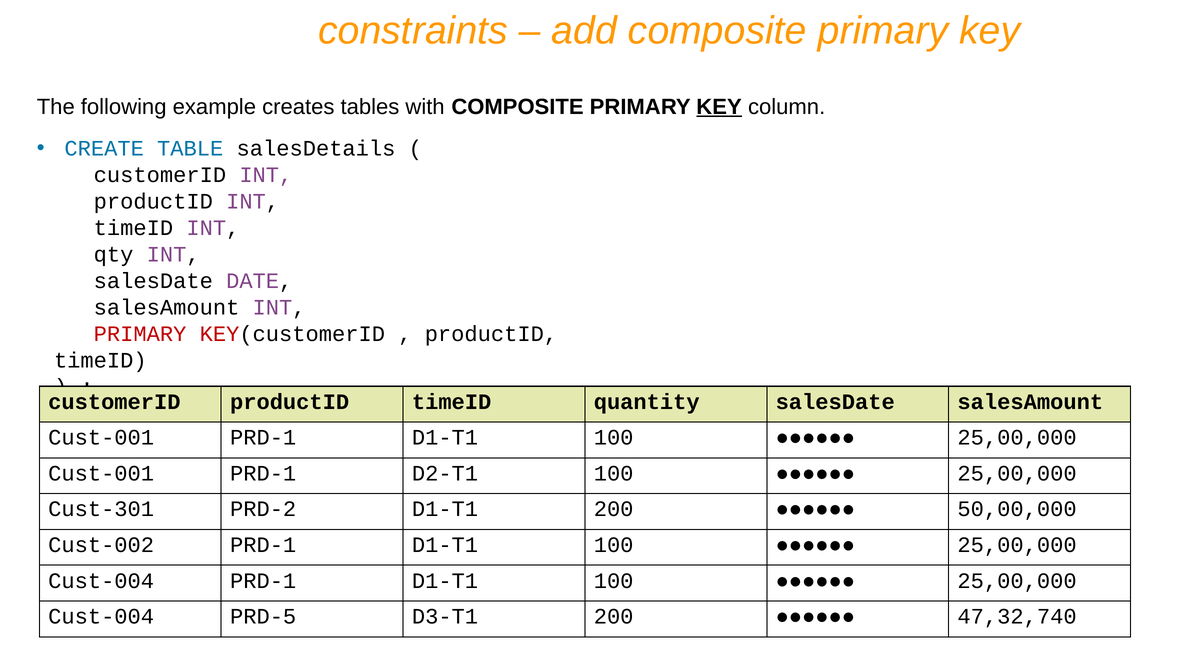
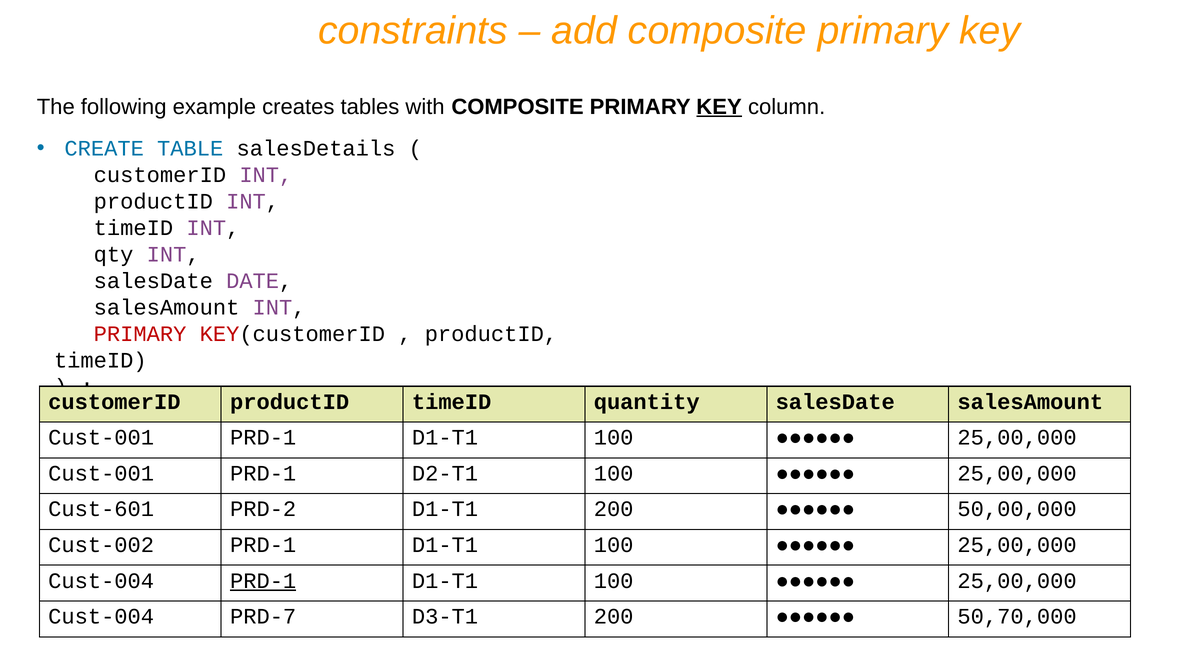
Cust-301: Cust-301 -> Cust-601
PRD-1 at (263, 581) underline: none -> present
PRD-5: PRD-5 -> PRD-7
47,32,740: 47,32,740 -> 50,70,000
